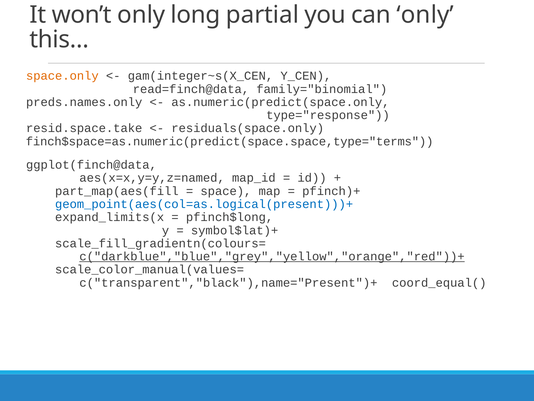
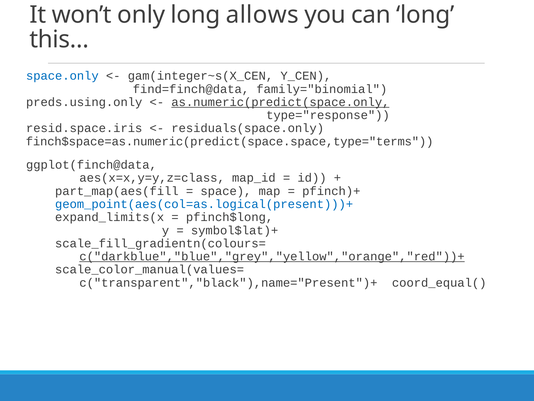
partial: partial -> allows
can only: only -> long
space.only colour: orange -> blue
read=finch@data: read=finch@data -> find=finch@data
preds.names.only: preds.names.only -> preds.using.only
as.numeric(predict(space.only underline: none -> present
resid.space.take: resid.space.take -> resid.space.iris
aes(x=x,y=y,z=named: aes(x=x,y=y,z=named -> aes(x=x,y=y,z=class
